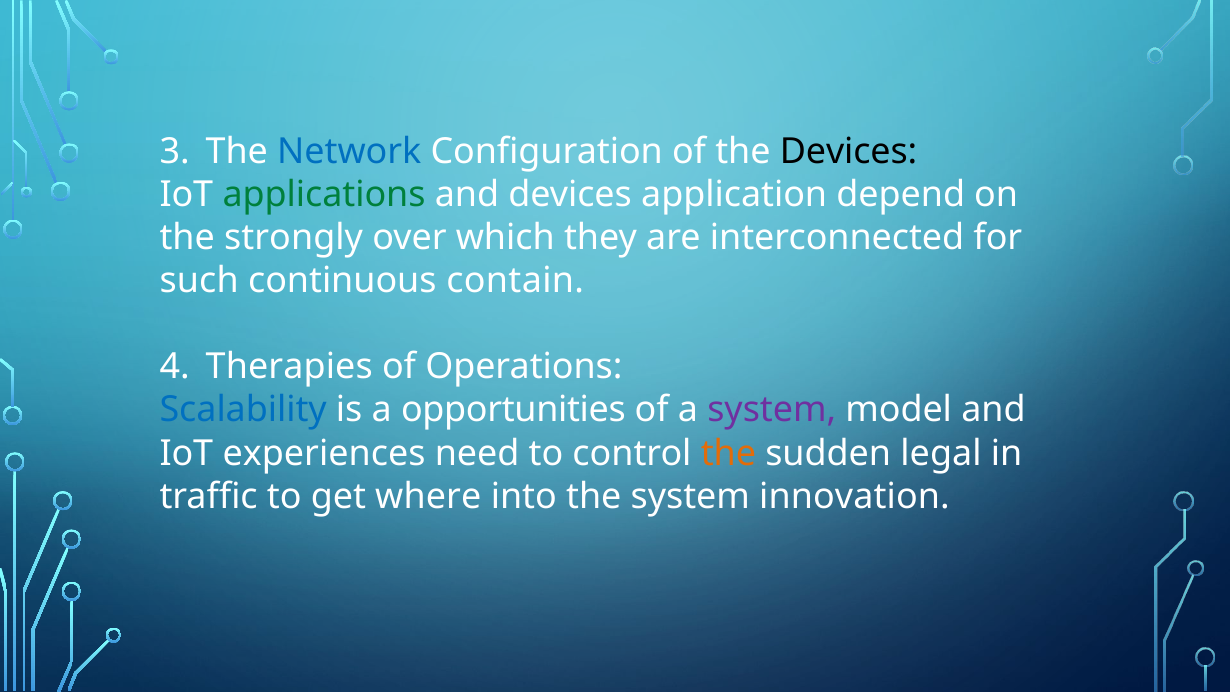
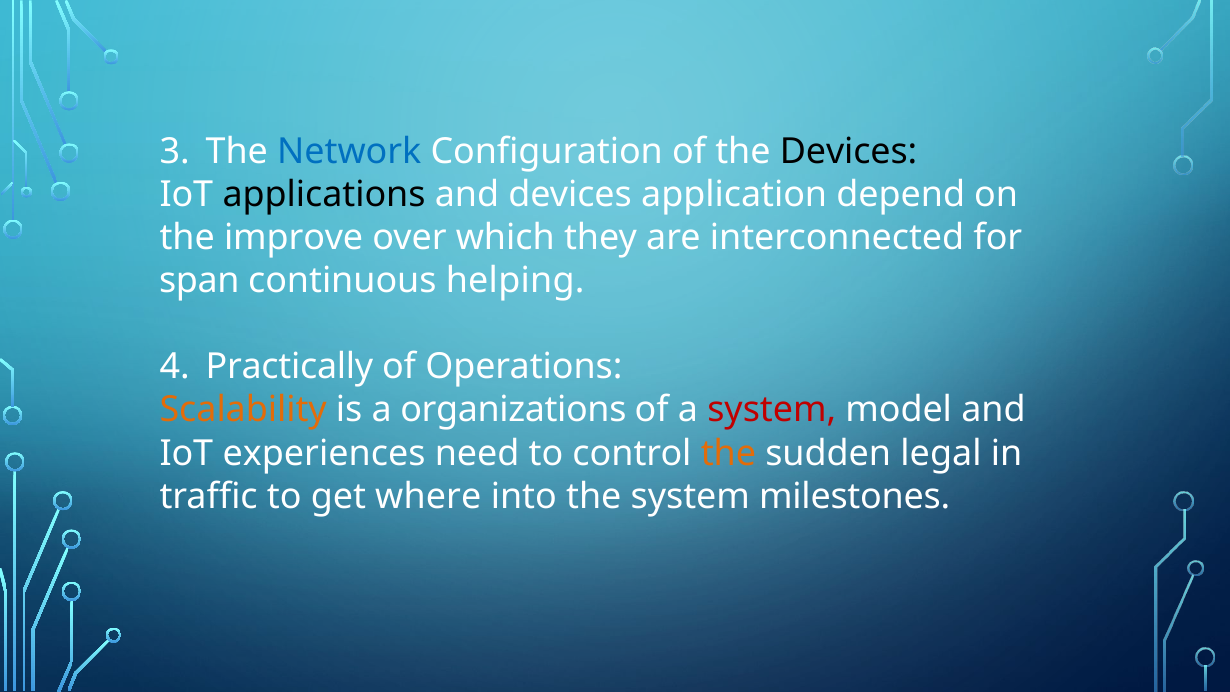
applications colour: green -> black
strongly: strongly -> improve
such: such -> span
contain: contain -> helping
Therapies: Therapies -> Practically
Scalability colour: blue -> orange
opportunities: opportunities -> organizations
system at (772, 410) colour: purple -> red
innovation: innovation -> milestones
